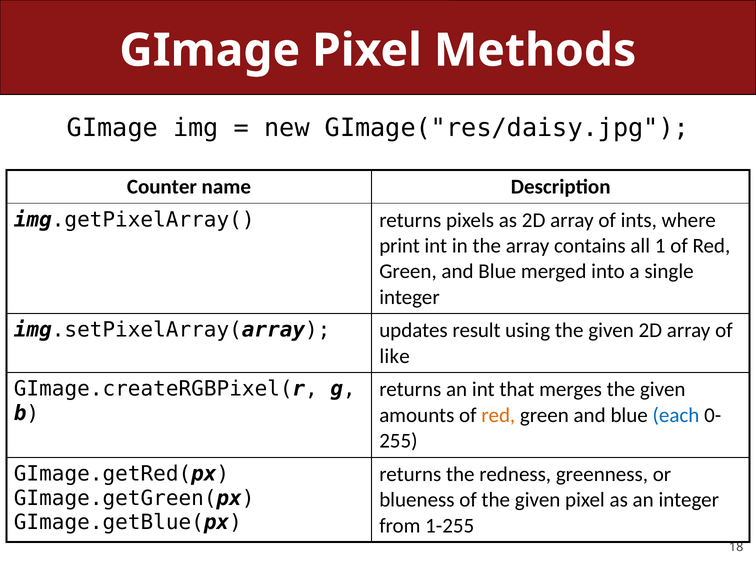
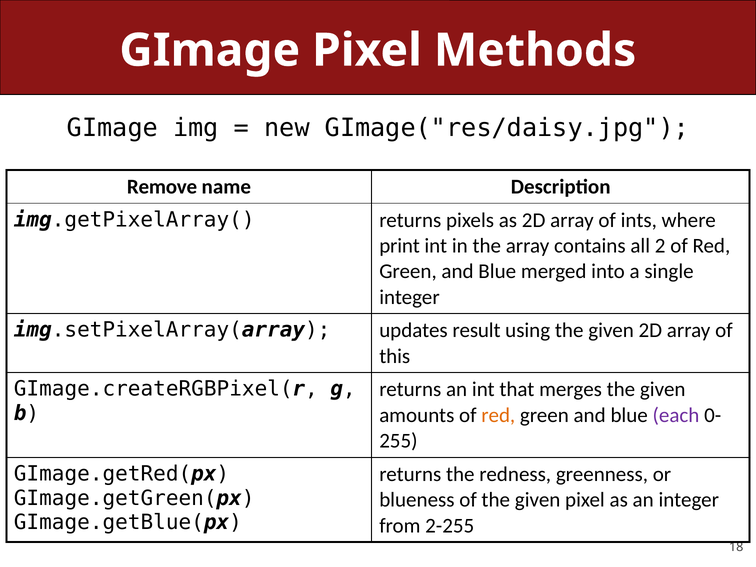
Counter: Counter -> Remove
1: 1 -> 2
like: like -> this
each colour: blue -> purple
1-255: 1-255 -> 2-255
